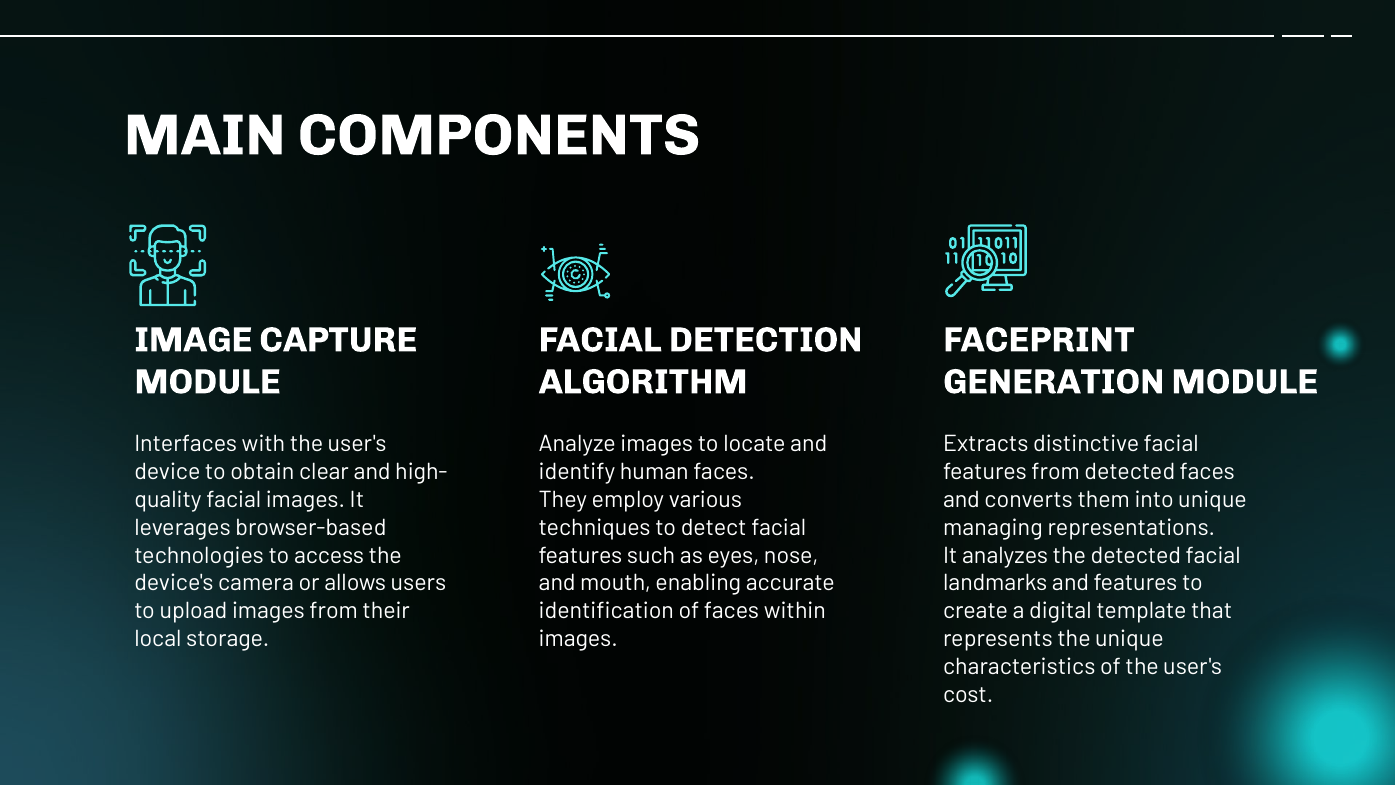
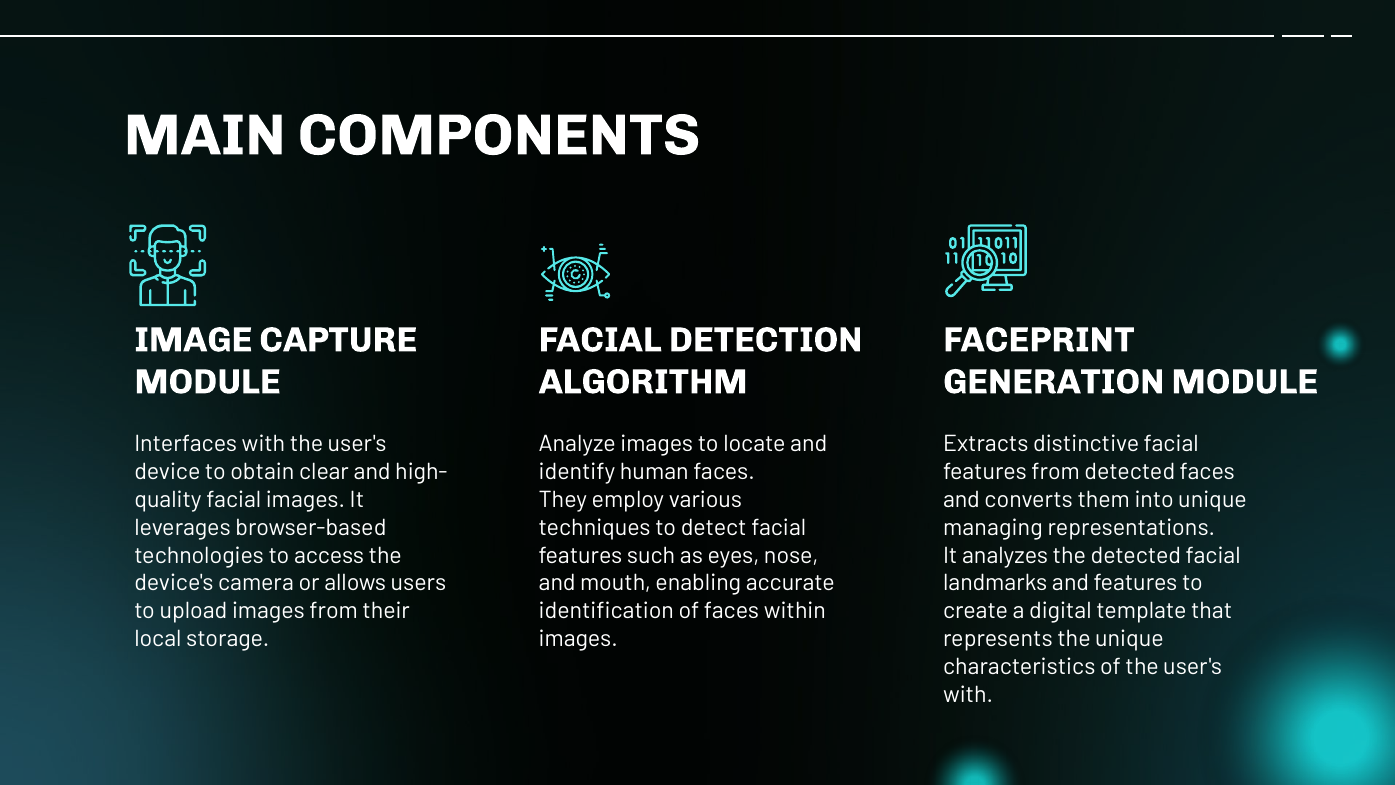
cost at (968, 695): cost -> with
